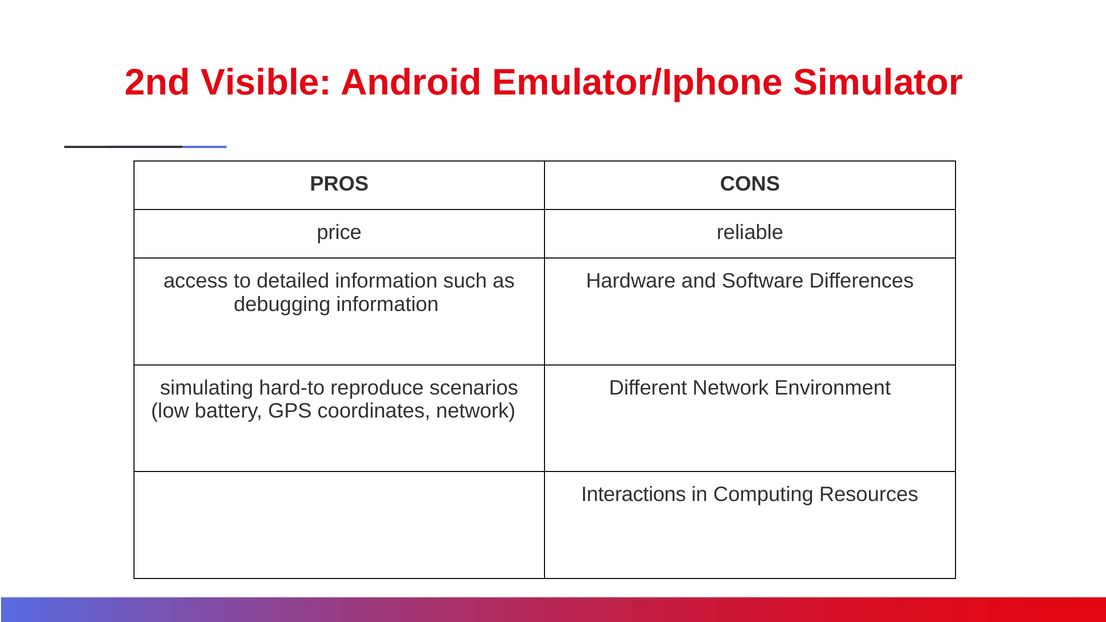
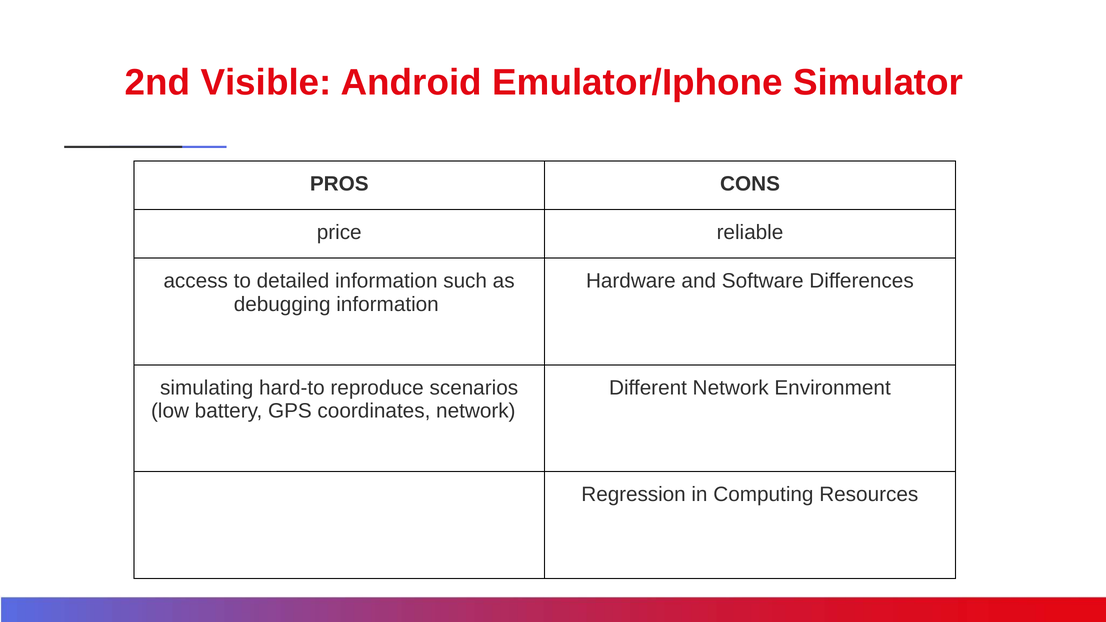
Interactions: Interactions -> Regression
